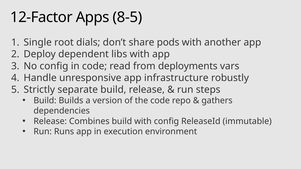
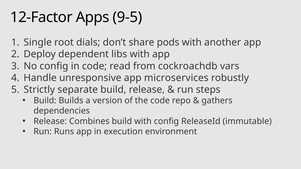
8-5: 8-5 -> 9-5
deployments: deployments -> cockroachdb
infrastructure: infrastructure -> microservices
